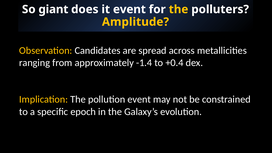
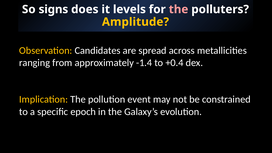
giant: giant -> signs
it event: event -> levels
the at (179, 9) colour: yellow -> pink
